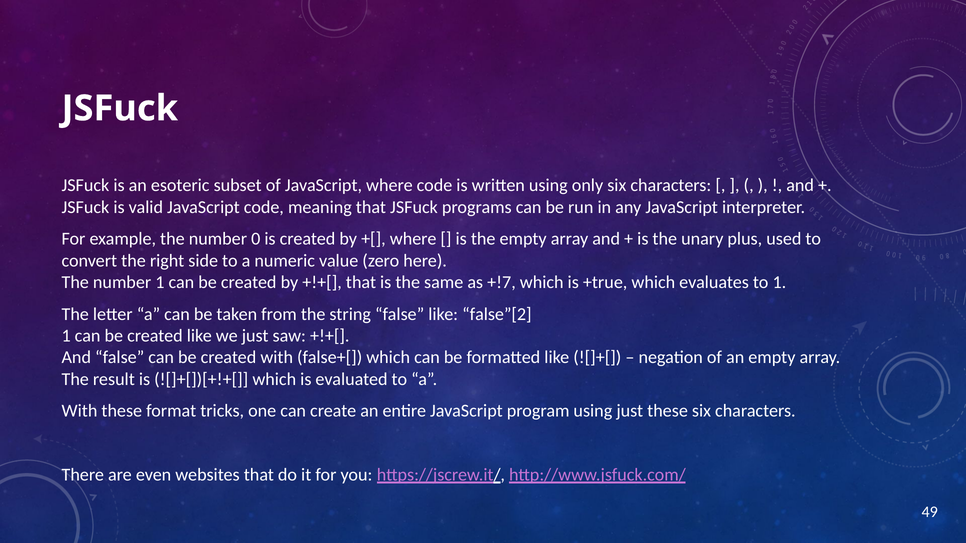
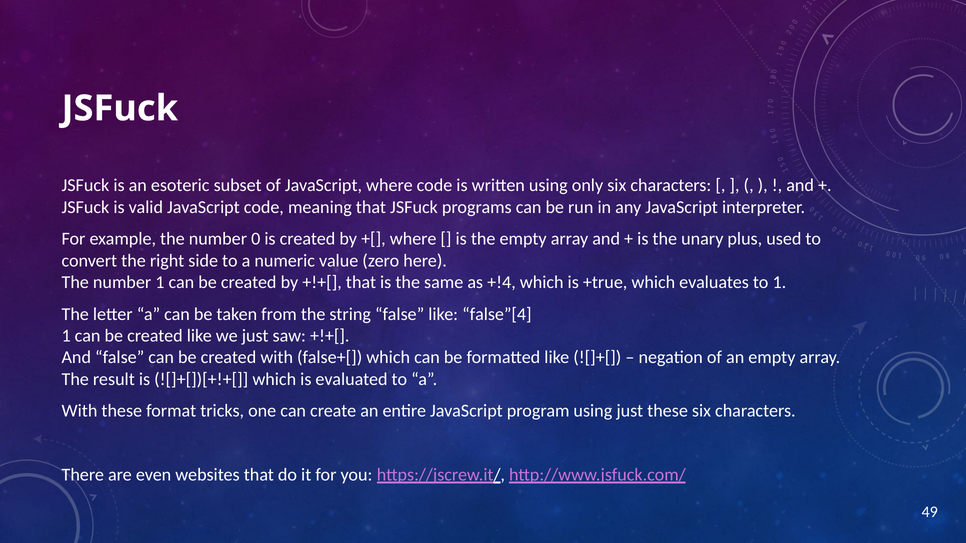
+!7: +!7 -> +!4
false”[2: false”[2 -> false”[4
